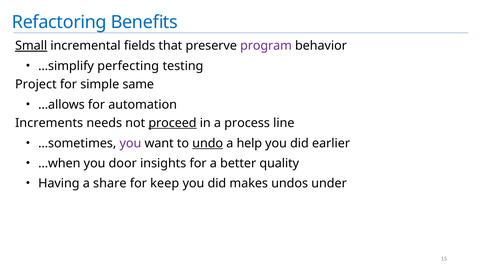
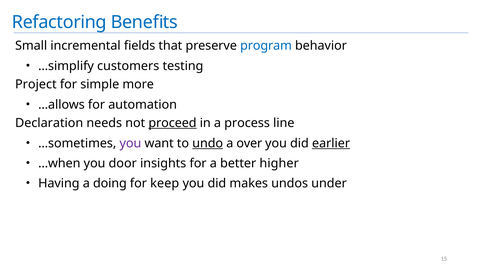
Small underline: present -> none
program colour: purple -> blue
perfecting: perfecting -> customers
same: same -> more
Increments: Increments -> Declaration
help: help -> over
earlier underline: none -> present
quality: quality -> higher
share: share -> doing
